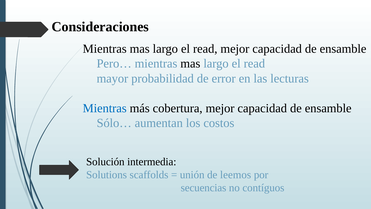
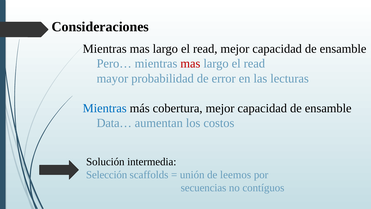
mas at (190, 64) colour: black -> red
Sólo…: Sólo… -> Data…
Solutions: Solutions -> Selección
